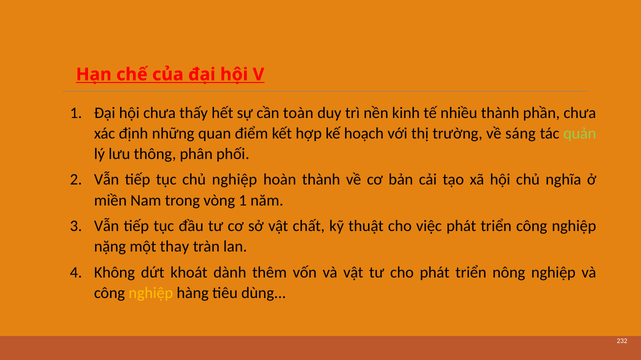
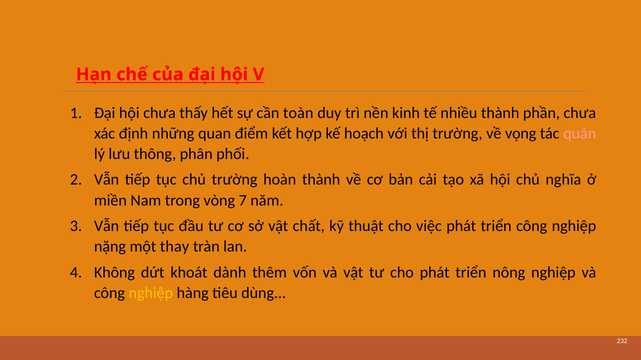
sáng: sáng -> vọng
quản colour: light green -> pink
chủ nghiệp: nghiệp -> trường
vòng 1: 1 -> 7
